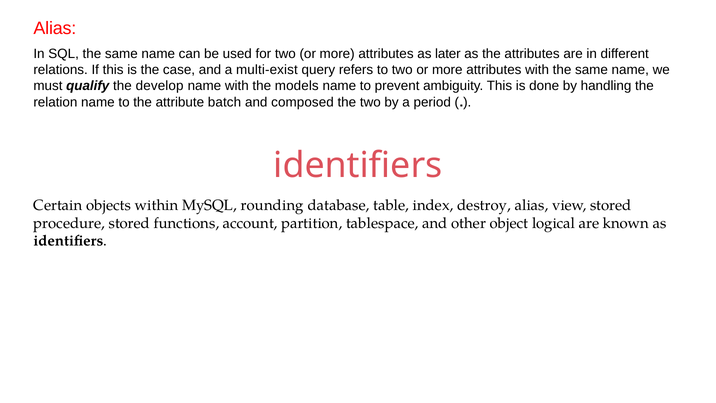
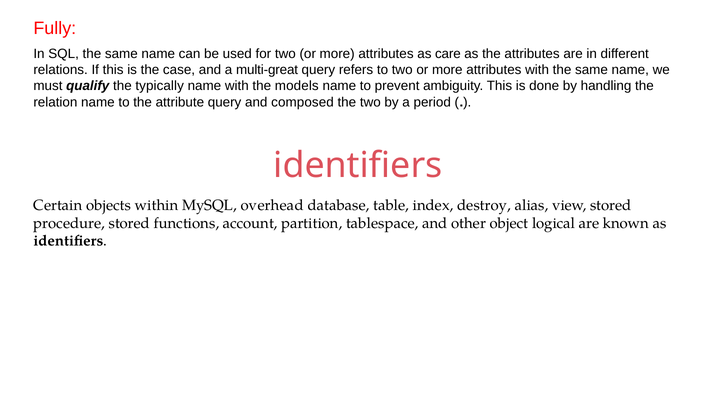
Alias at (55, 28): Alias -> Fully
later: later -> care
multi-exist: multi-exist -> multi-great
develop: develop -> typically
attribute batch: batch -> query
rounding: rounding -> overhead
